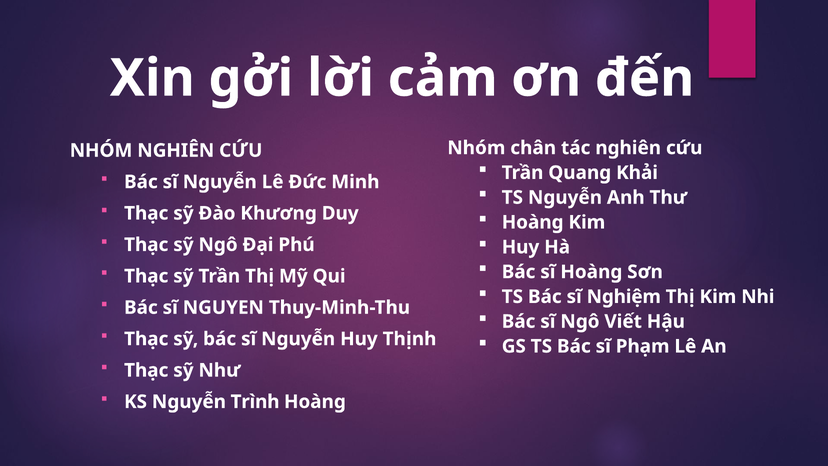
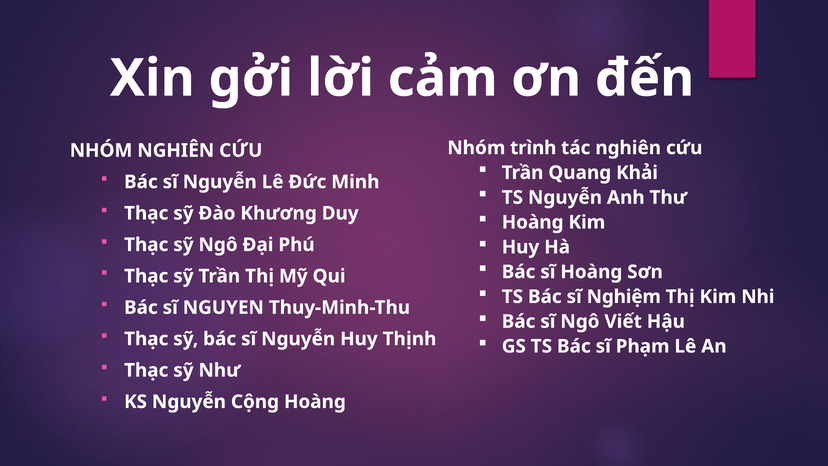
chân: chân -> trình
Trình: Trình -> Cộng
